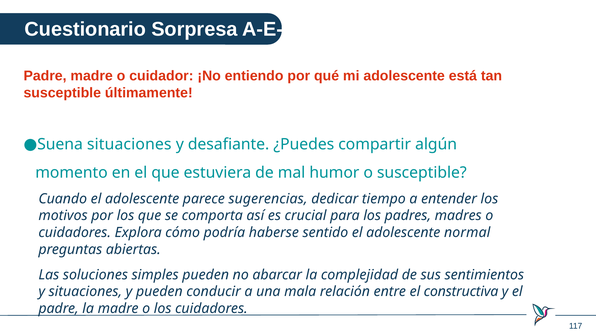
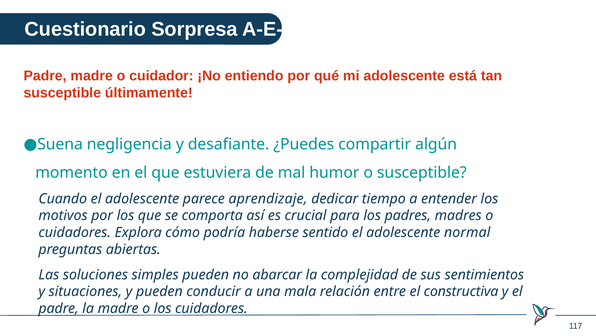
Suena situaciones: situaciones -> negligencia
sugerencias: sugerencias -> aprendizaje
